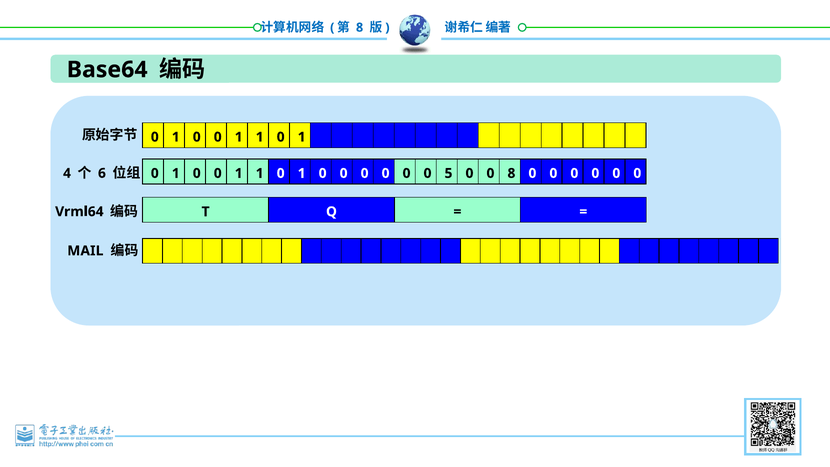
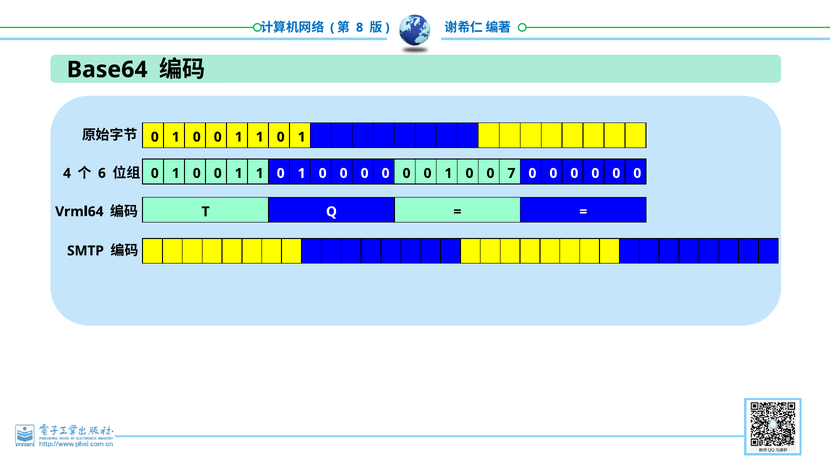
0 0 0 5: 5 -> 1
0 8: 8 -> 7
MAIL: MAIL -> SMTP
